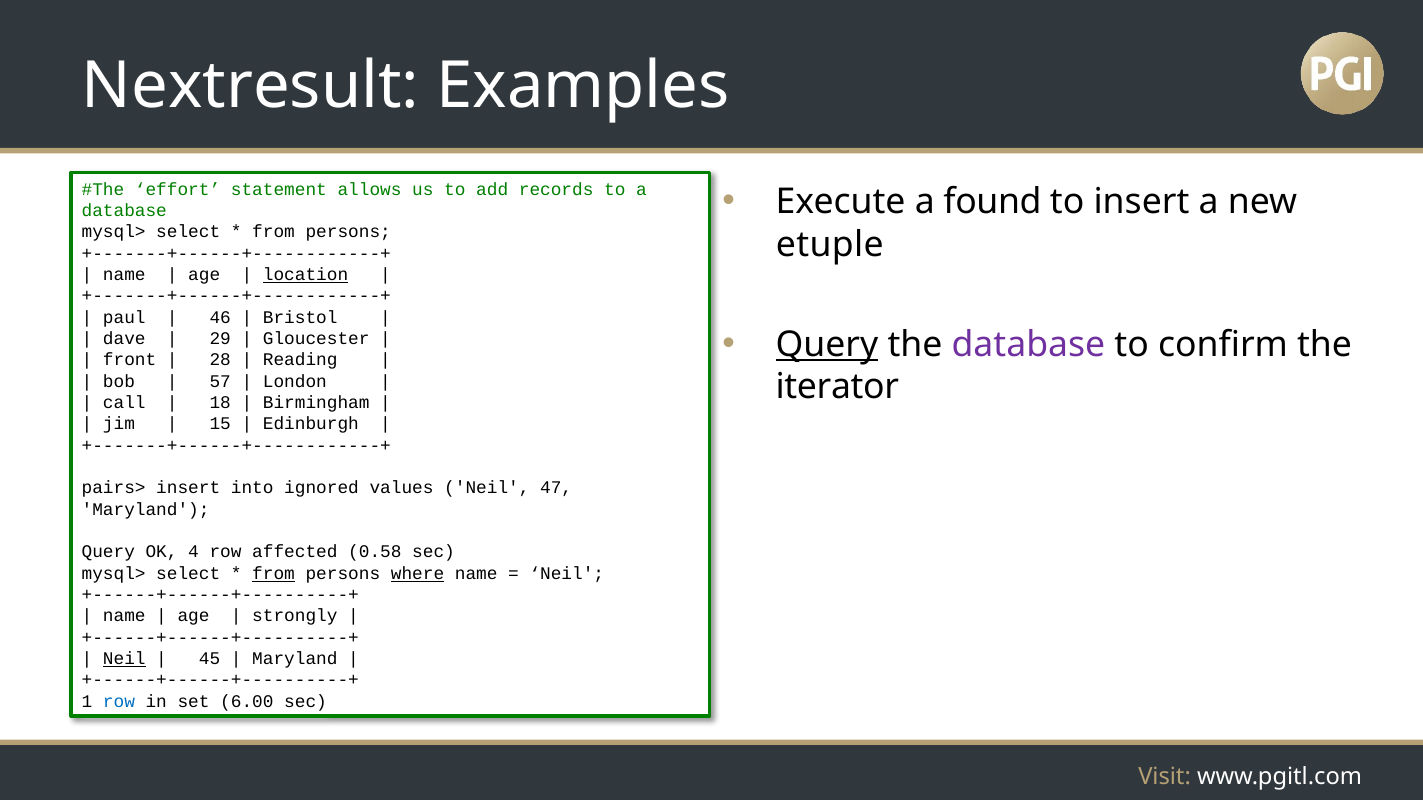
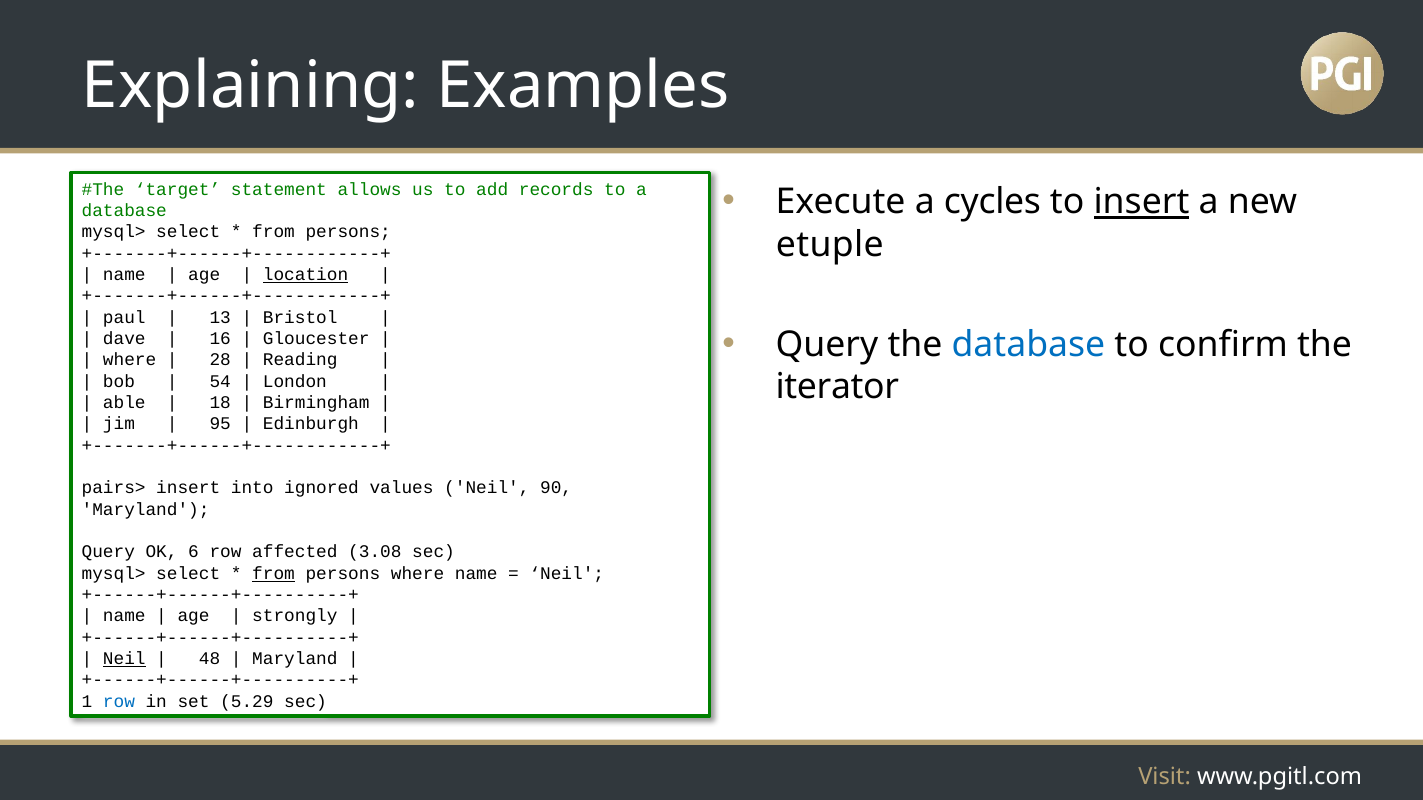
Nextresult: Nextresult -> Explaining
effort: effort -> target
found: found -> cycles
insert at (1141, 202) underline: none -> present
46: 46 -> 13
Query at (827, 345) underline: present -> none
database at (1028, 345) colour: purple -> blue
29: 29 -> 16
front at (130, 360): front -> where
57: 57 -> 54
call: call -> able
15: 15 -> 95
47: 47 -> 90
4: 4 -> 6
0.58: 0.58 -> 3.08
where at (418, 574) underline: present -> none
45: 45 -> 48
6.00: 6.00 -> 5.29
